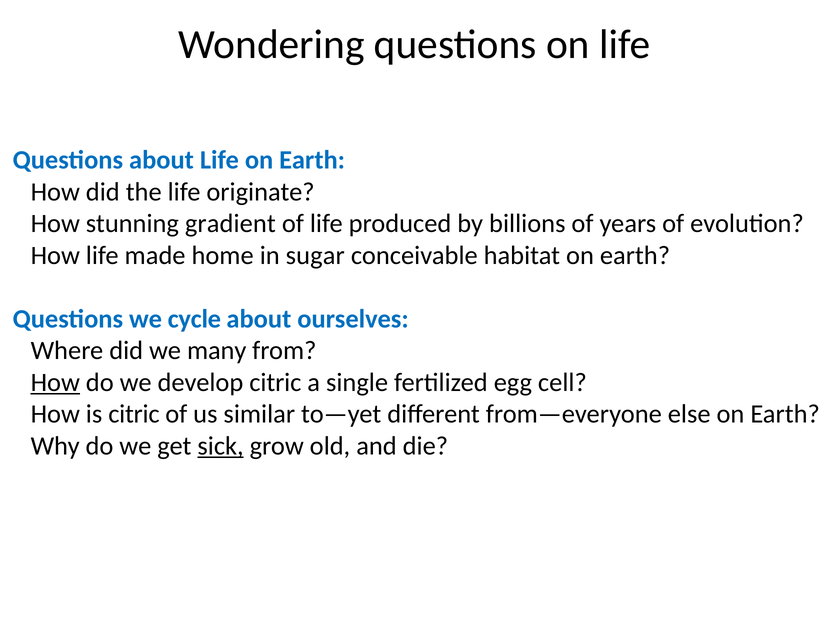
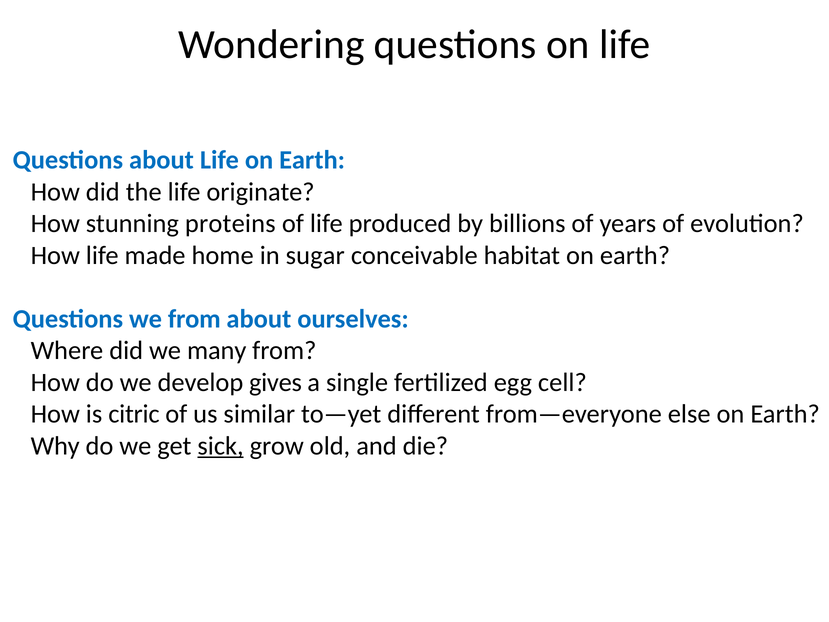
gradient: gradient -> proteins
we cycle: cycle -> from
How at (55, 382) underline: present -> none
develop citric: citric -> gives
